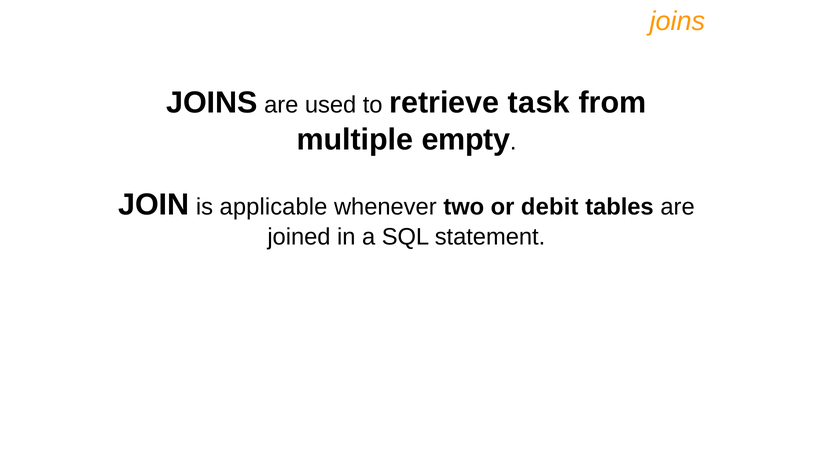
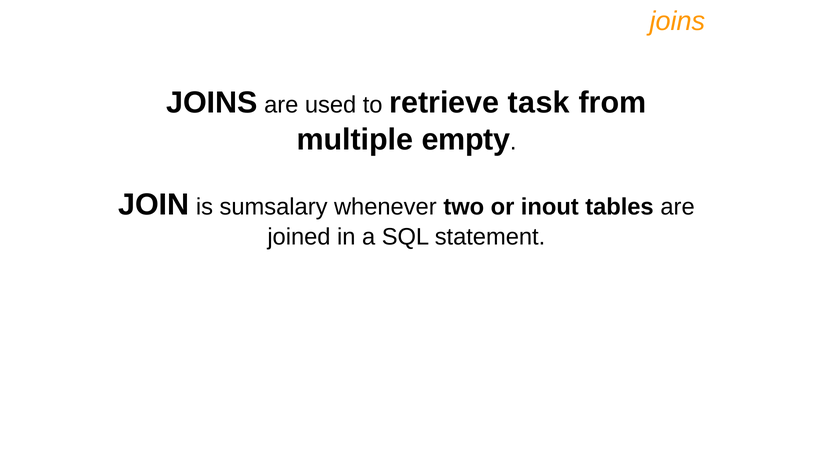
applicable: applicable -> sumsalary
debit: debit -> inout
